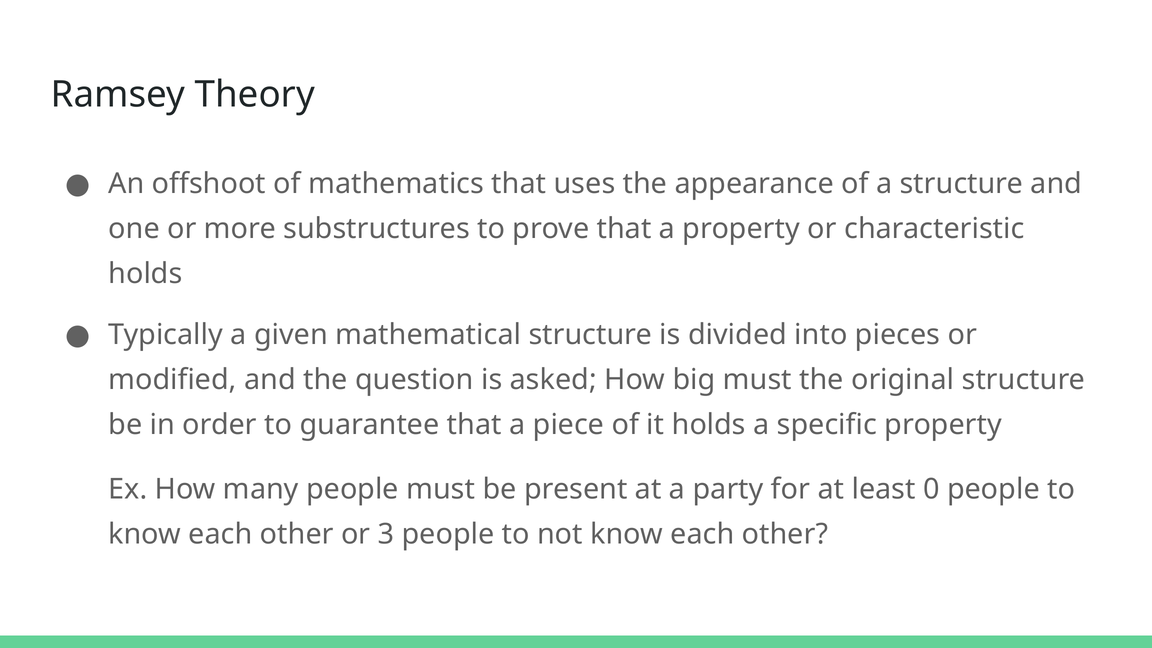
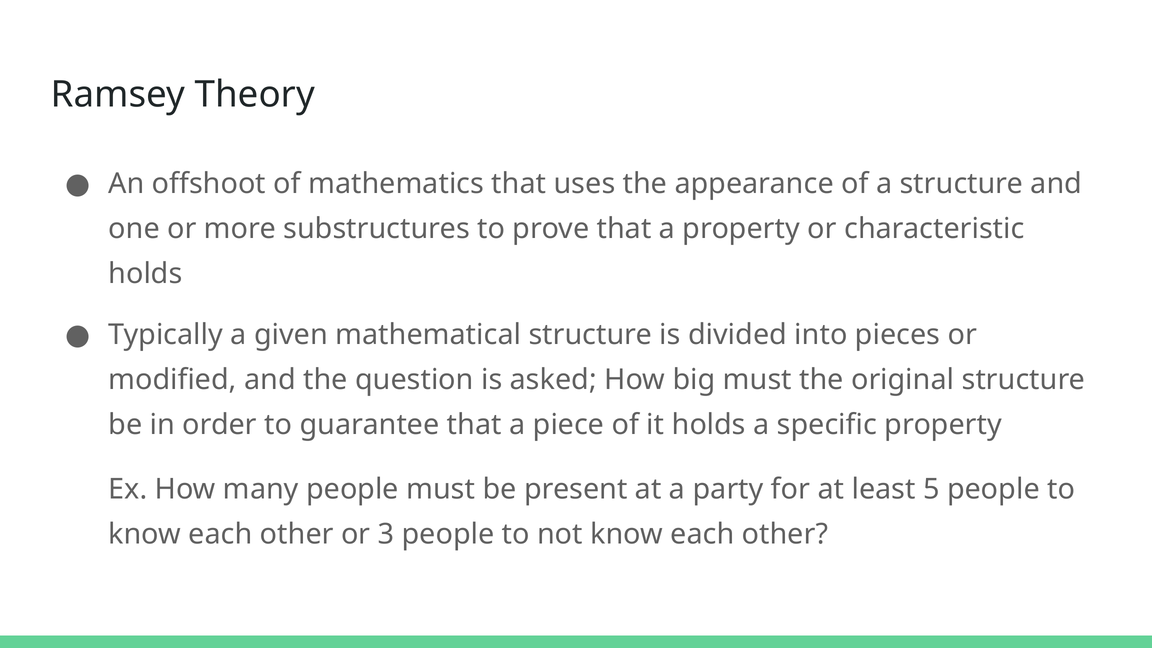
0: 0 -> 5
